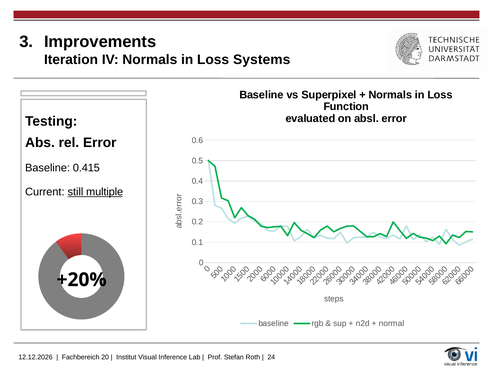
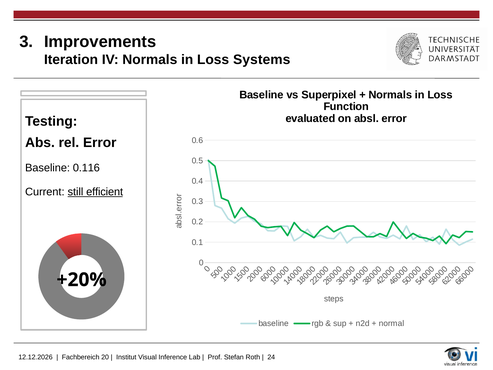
0.415: 0.415 -> 0.116
multiple: multiple -> efficient
